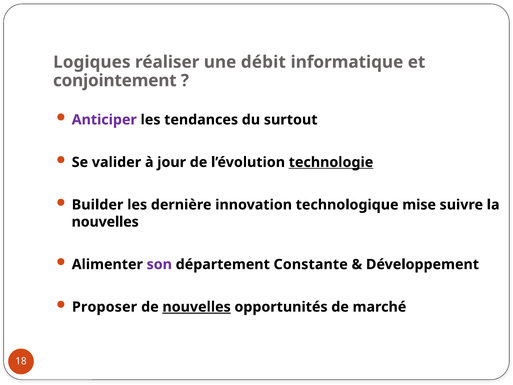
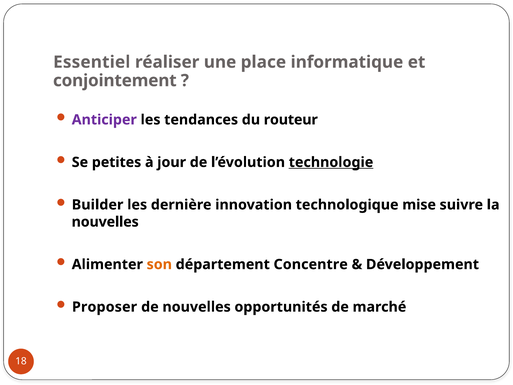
Logiques: Logiques -> Essentiel
débit: débit -> place
surtout: surtout -> routeur
valider: valider -> petites
son colour: purple -> orange
Constante: Constante -> Concentre
nouvelles at (197, 307) underline: present -> none
